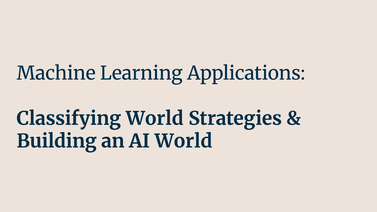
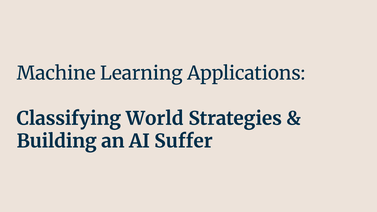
AI World: World -> Suffer
